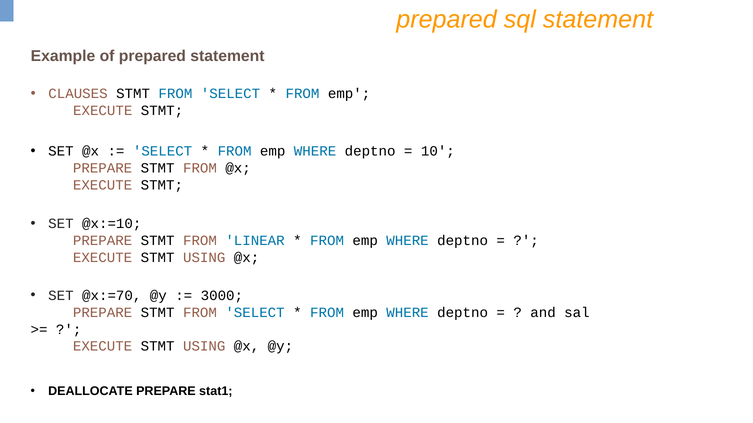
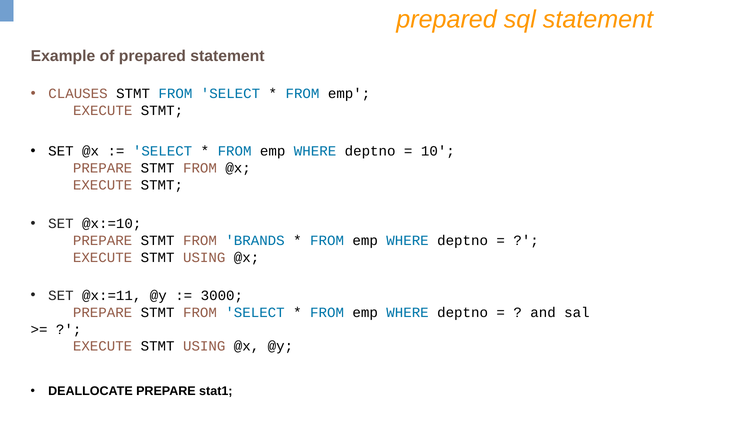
LINEAR: LINEAR -> BRANDS
@x:=70: @x:=70 -> @x:=11
